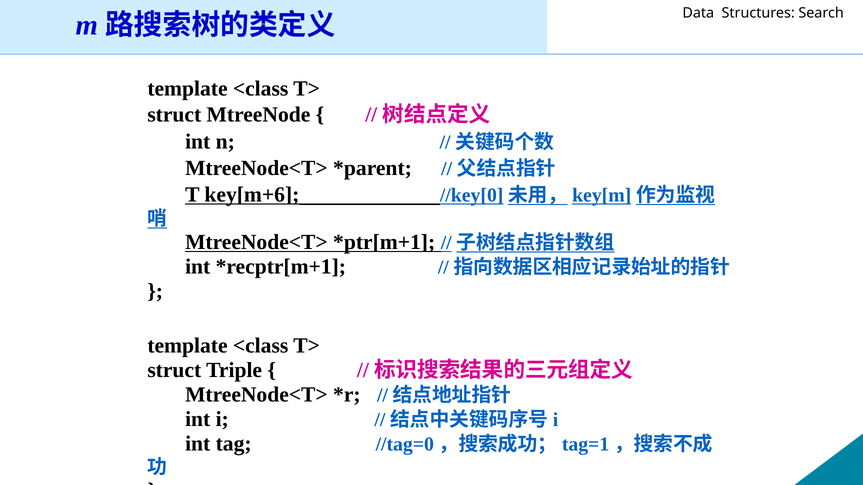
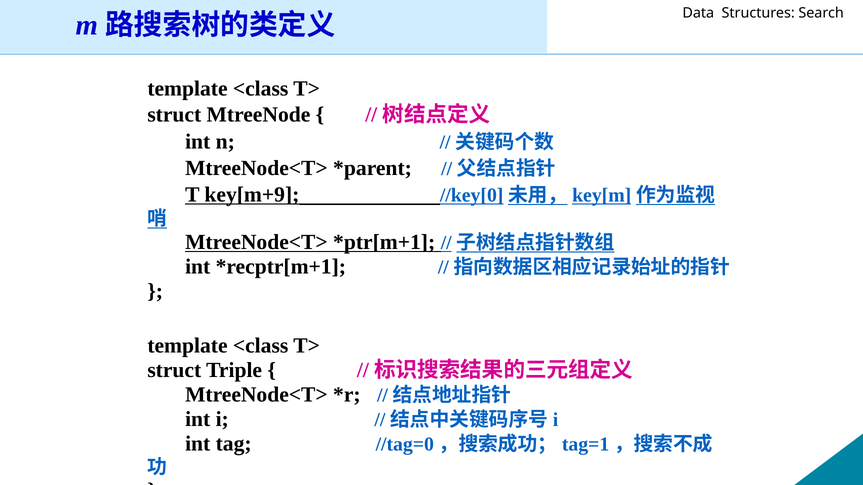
key[m+6: key[m+6 -> key[m+9
